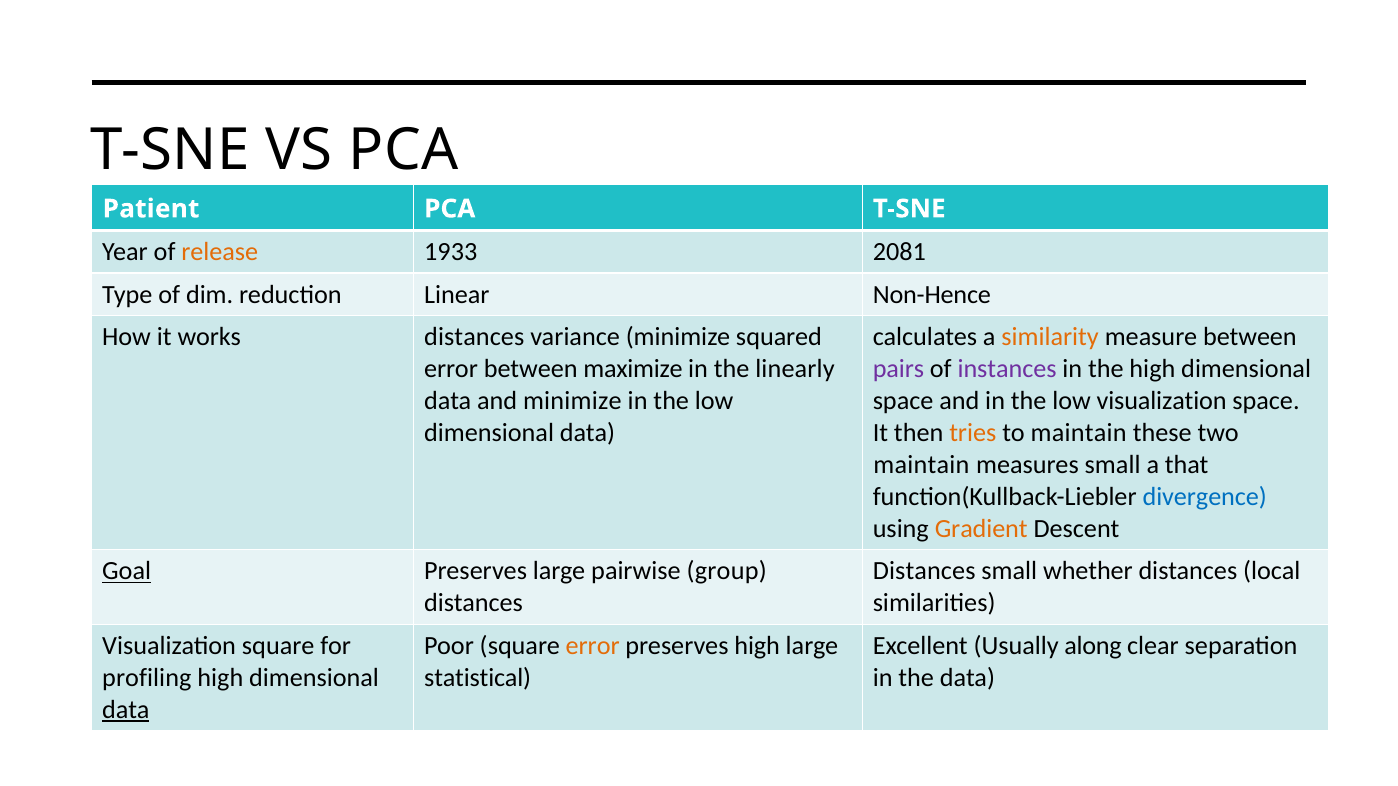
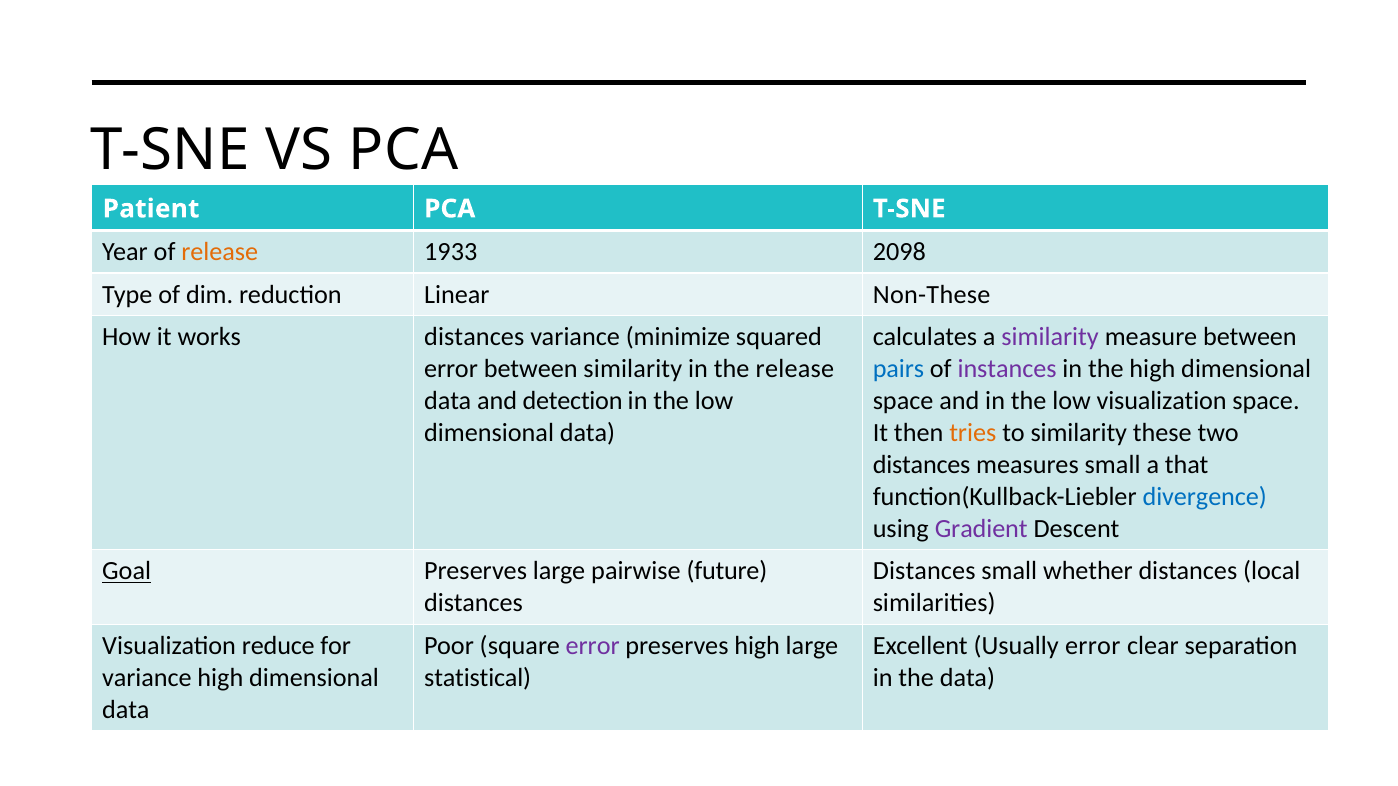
2081: 2081 -> 2098
Non-Hence: Non-Hence -> Non-These
similarity at (1050, 337) colour: orange -> purple
between maximize: maximize -> similarity
the linearly: linearly -> release
pairs colour: purple -> blue
and minimize: minimize -> detection
to maintain: maintain -> similarity
maintain at (921, 465): maintain -> distances
Gradient colour: orange -> purple
group: group -> future
Visualization square: square -> reduce
error at (593, 646) colour: orange -> purple
Usually along: along -> error
profiling at (147, 678): profiling -> variance
data at (126, 710) underline: present -> none
